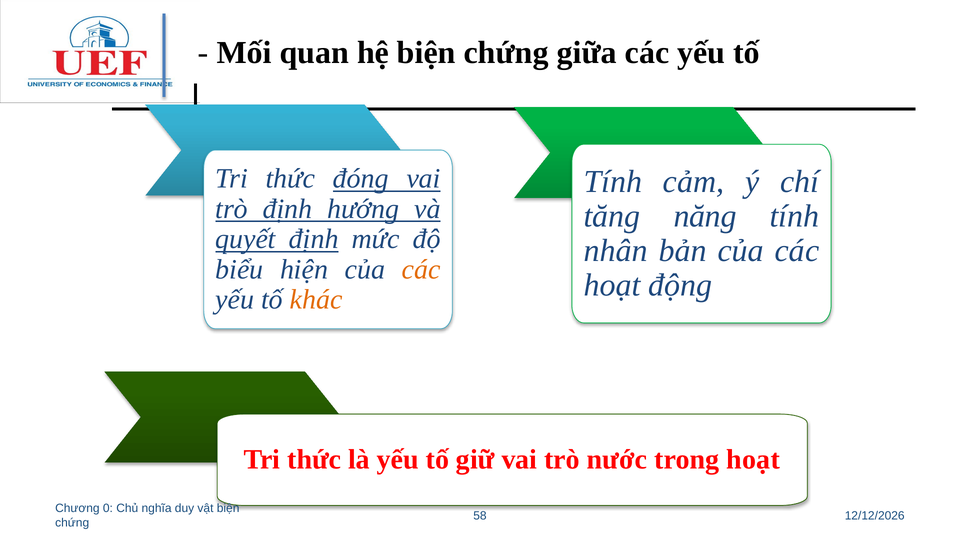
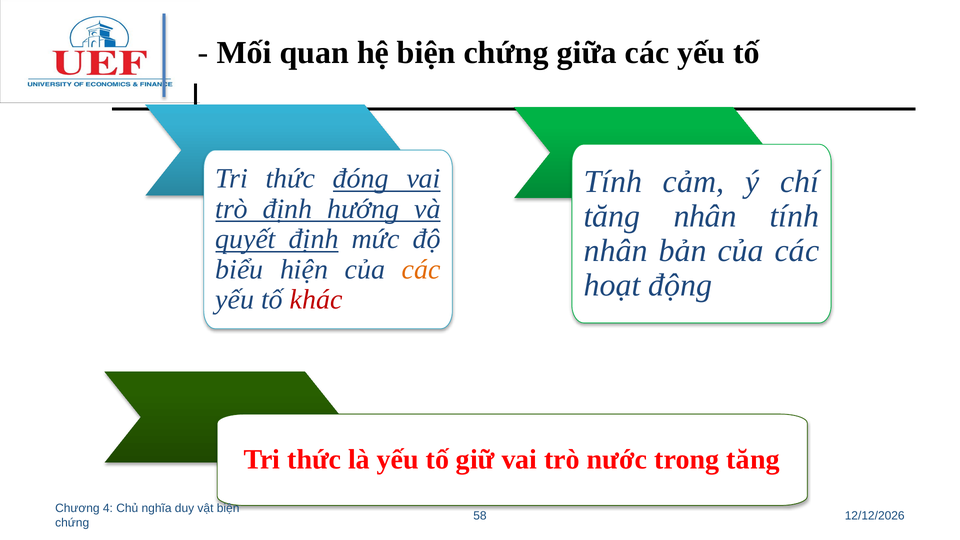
tăng năng: năng -> nhân
khác colour: orange -> red
trong hoạt: hoạt -> tăng
0: 0 -> 4
